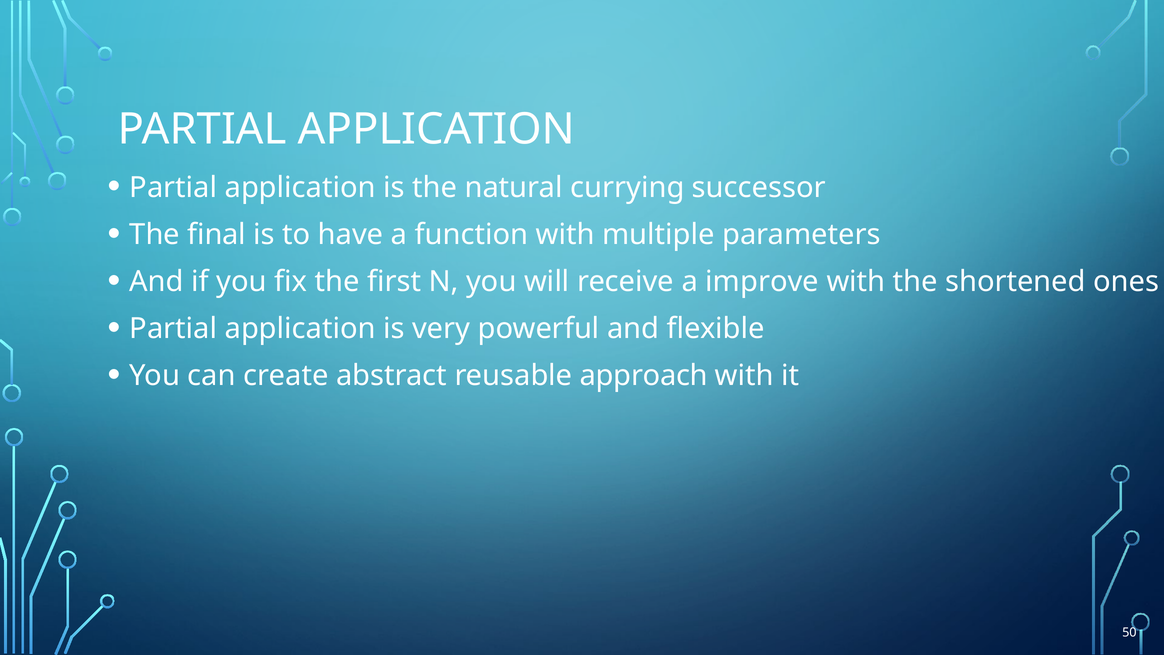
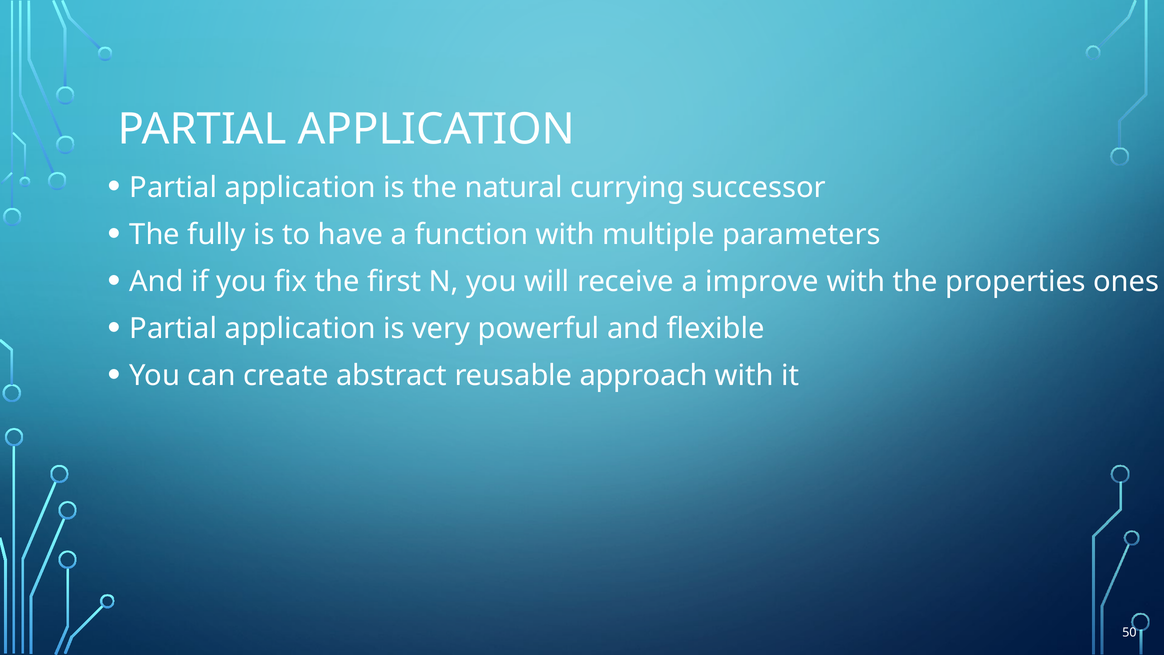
final: final -> fully
shortened: shortened -> properties
